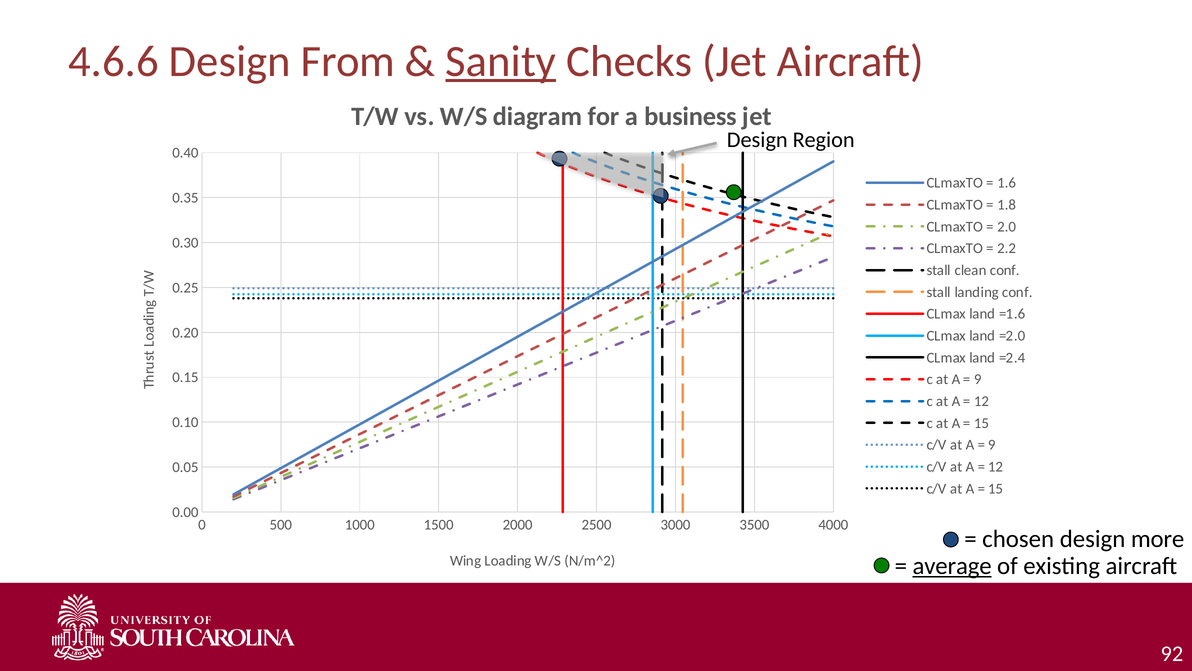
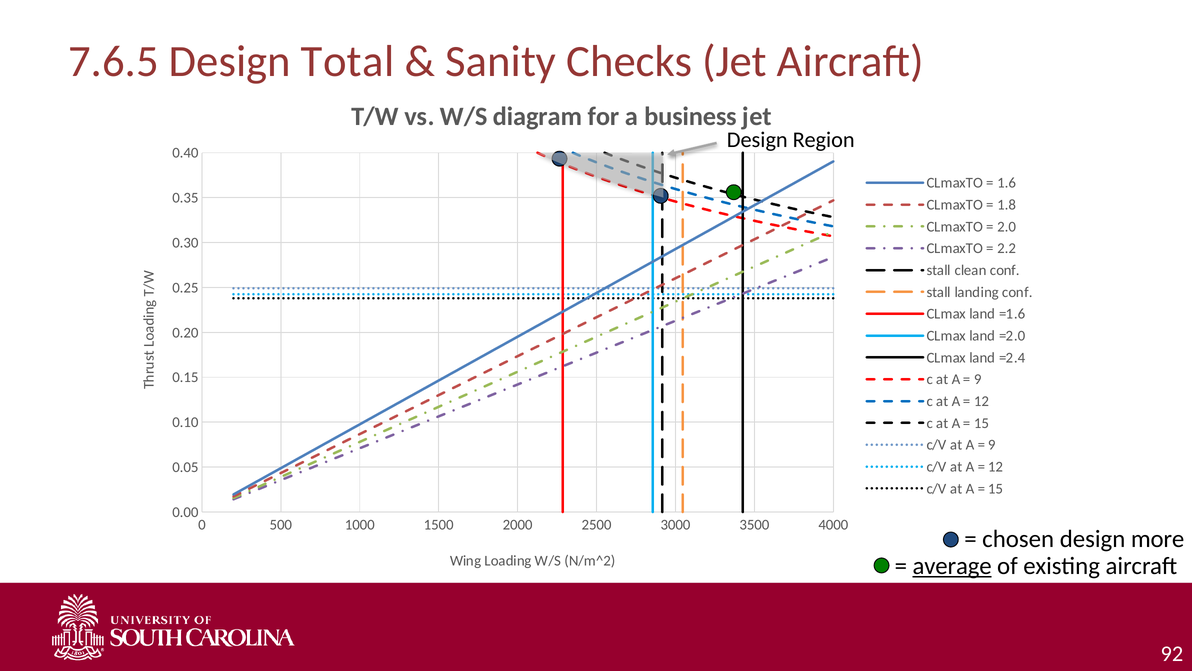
4.6.6: 4.6.6 -> 7.6.5
From: From -> Total
Sanity underline: present -> none
